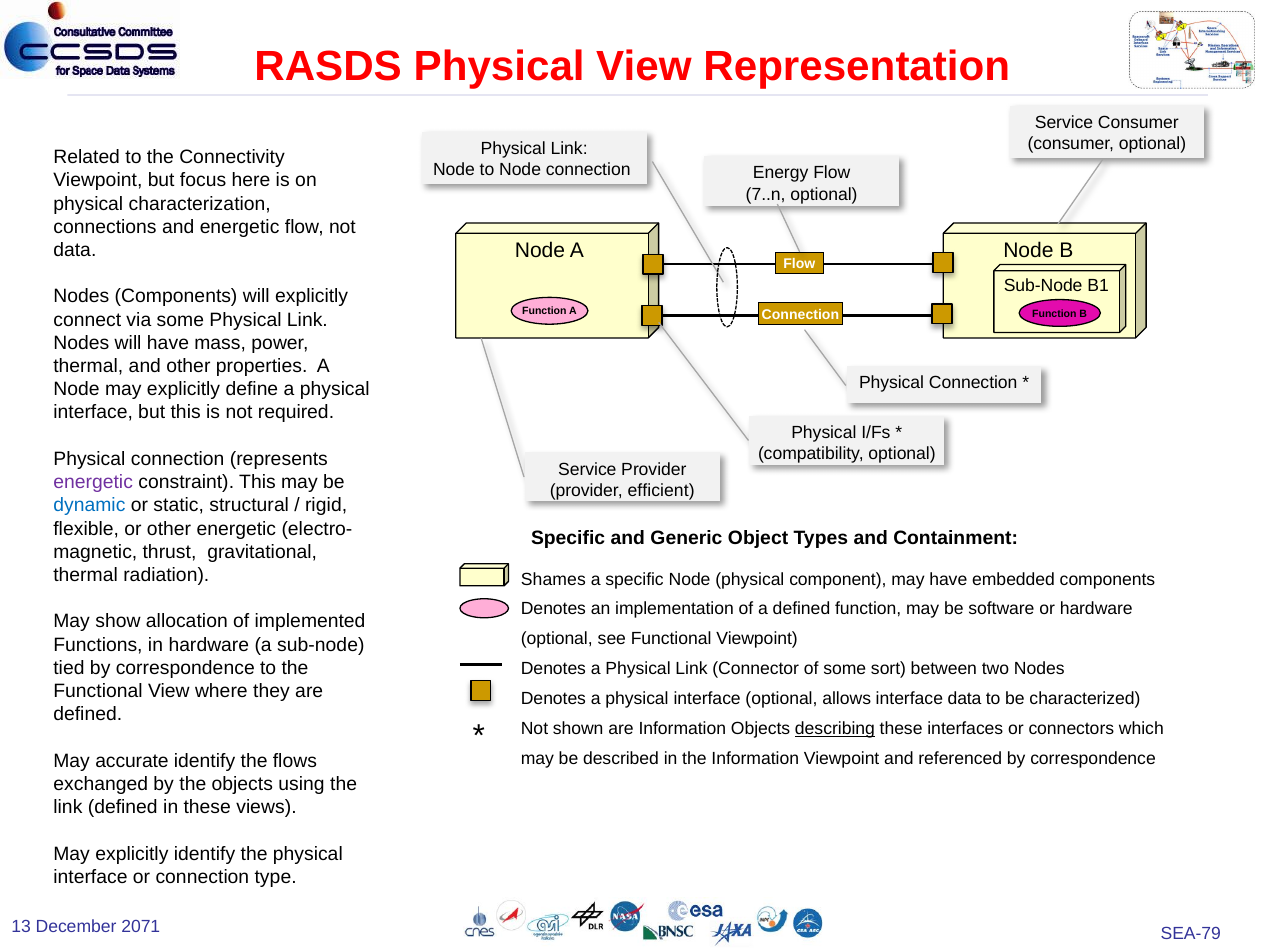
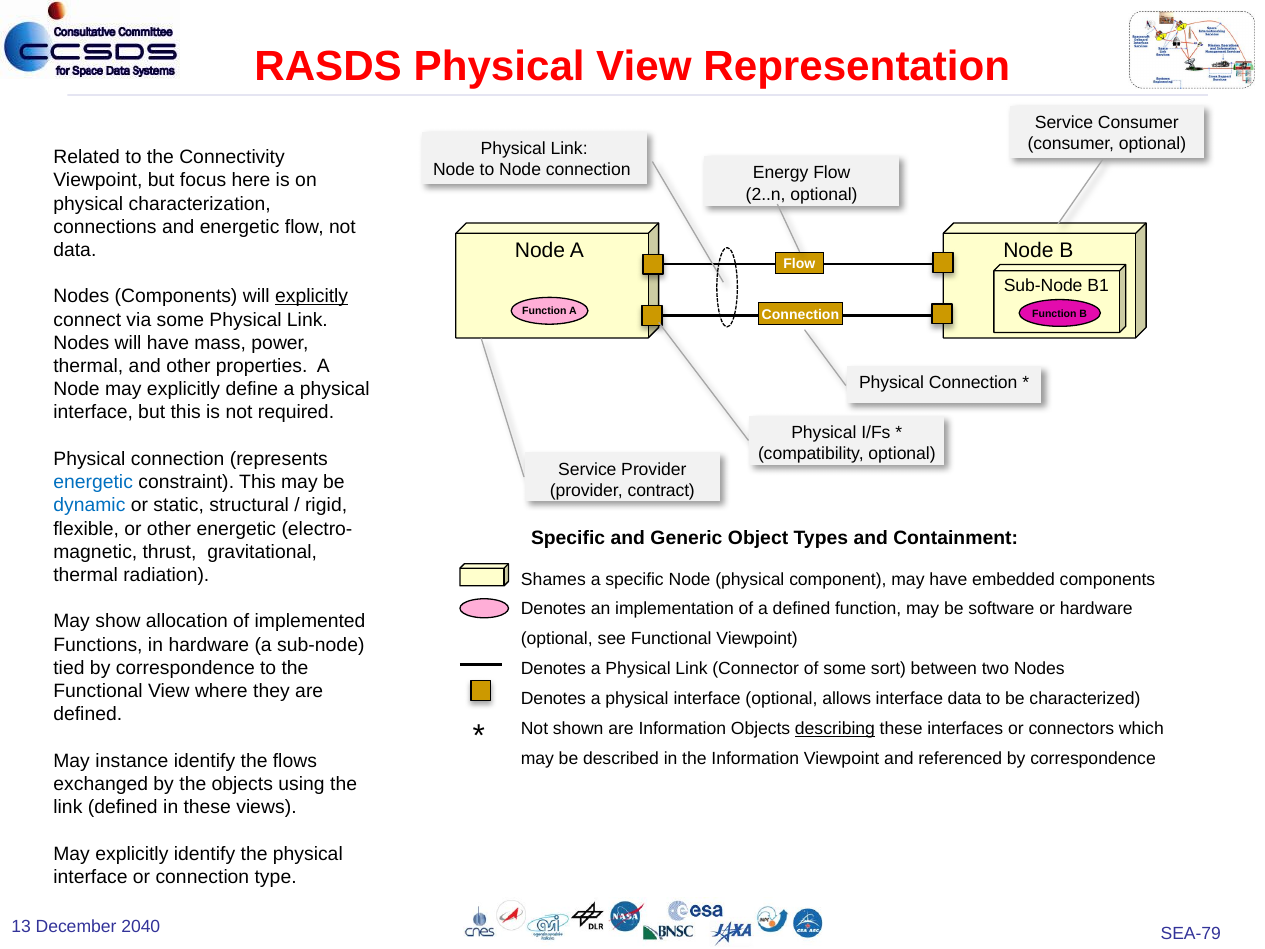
7..n: 7..n -> 2..n
explicitly at (312, 296) underline: none -> present
energetic at (93, 482) colour: purple -> blue
efficient: efficient -> contract
accurate: accurate -> instance
2071: 2071 -> 2040
